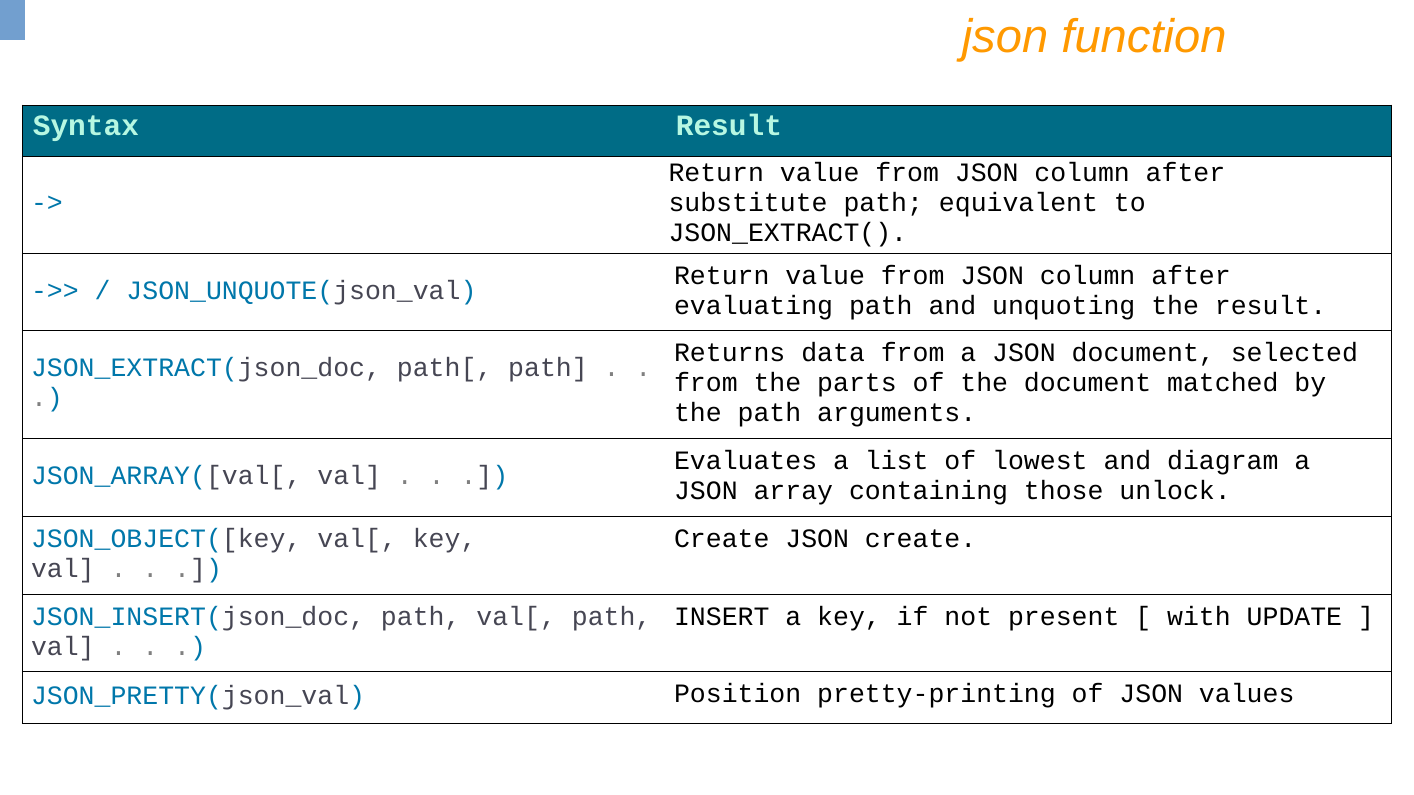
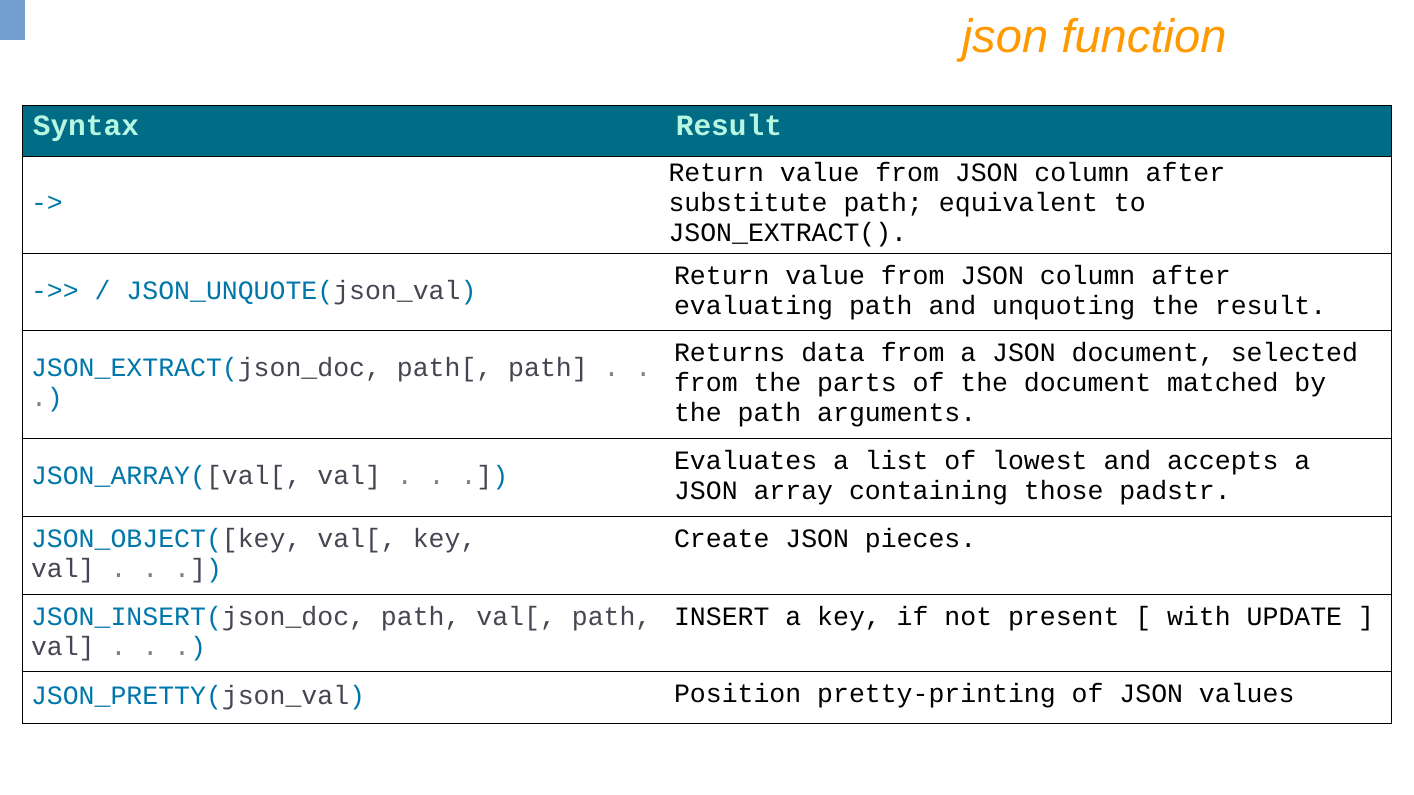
diagram: diagram -> accepts
unlock: unlock -> padstr
JSON create: create -> pieces
